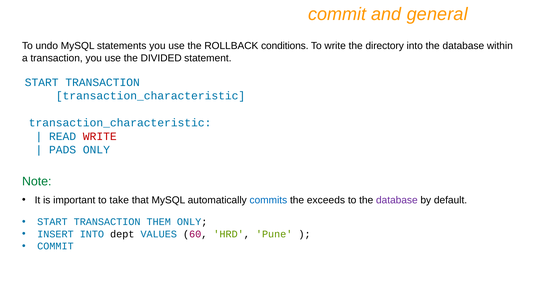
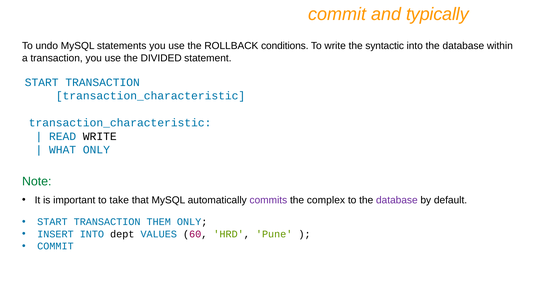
general: general -> typically
directory: directory -> syntactic
WRITE at (100, 136) colour: red -> black
PADS: PADS -> WHAT
commits colour: blue -> purple
exceeds: exceeds -> complex
